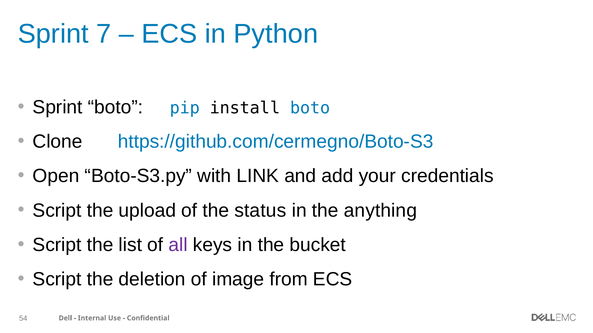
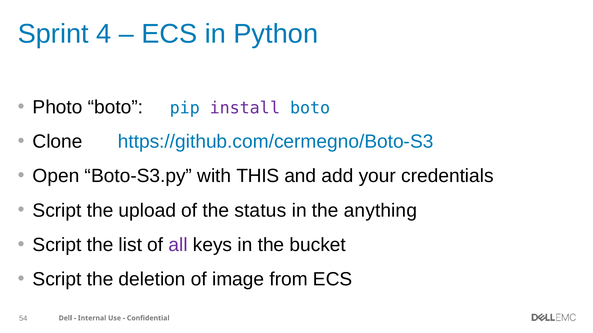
7: 7 -> 4
Sprint at (58, 107): Sprint -> Photo
install colour: black -> purple
LINK: LINK -> THIS
